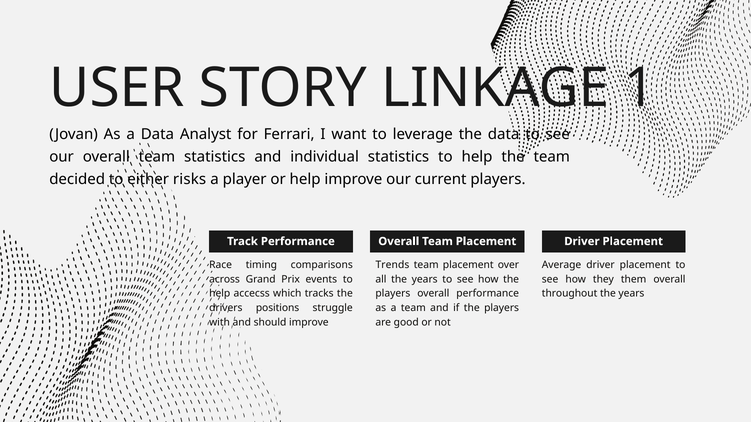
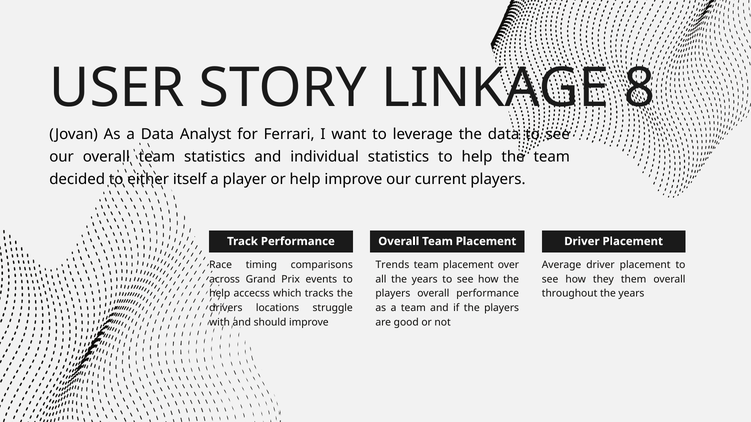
1: 1 -> 8
risks: risks -> itself
positions: positions -> locations
